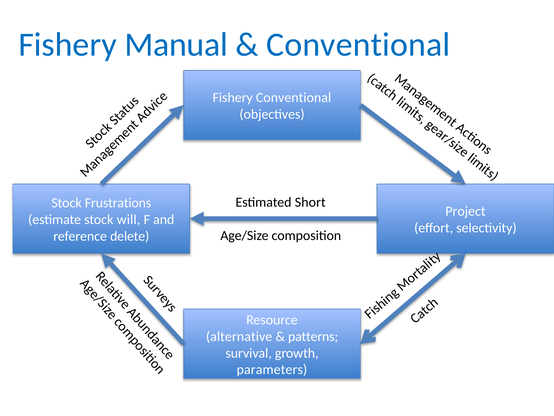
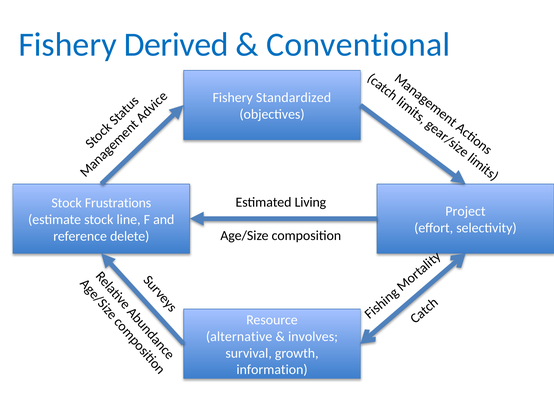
Manual: Manual -> Derived
Fishery Conventional: Conventional -> Standardized
Short: Short -> Living
will: will -> line
patterns: patterns -> involves
parameters: parameters -> information
